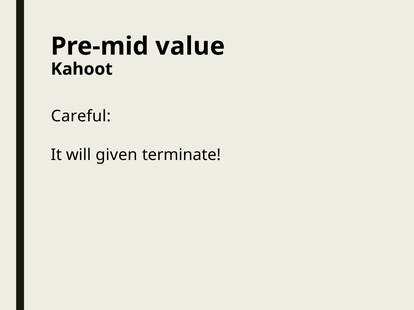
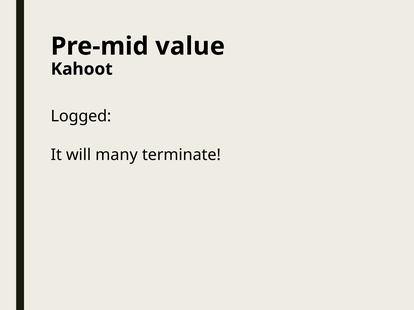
Careful: Careful -> Logged
given: given -> many
